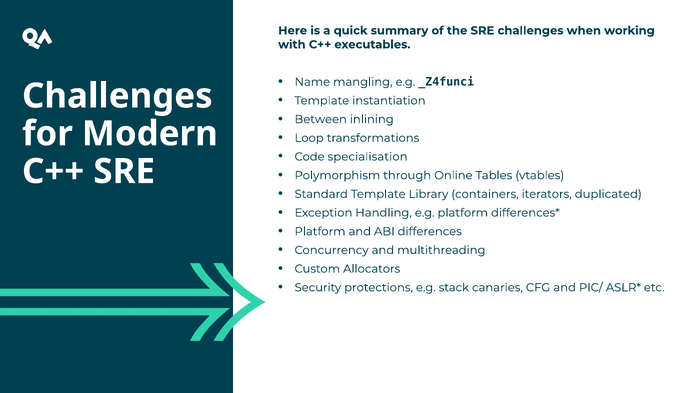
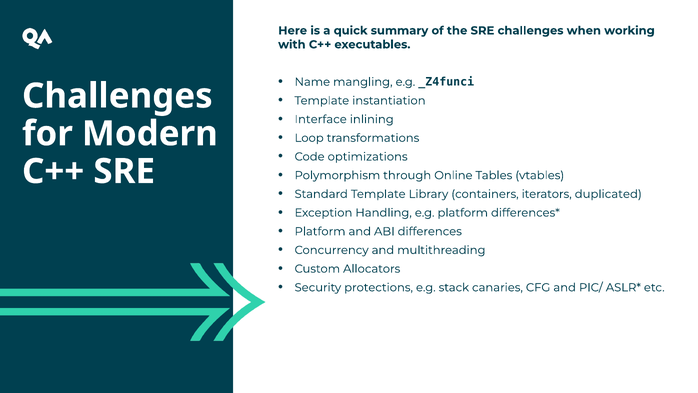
Between: Between -> Interface
specialisation: specialisation -> optimizations
